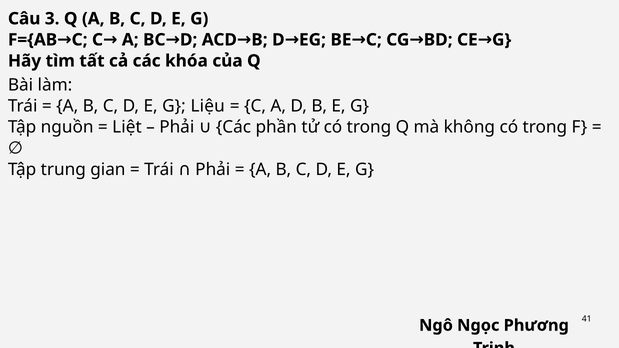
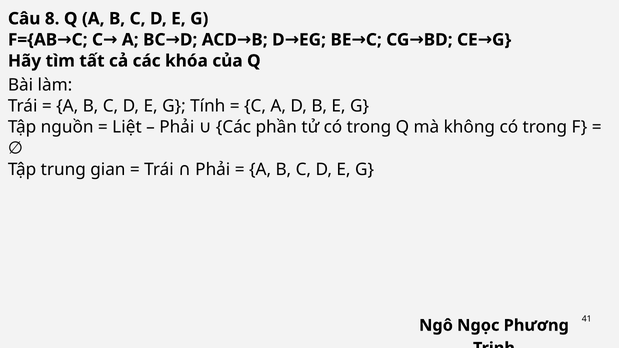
3: 3 -> 8
Liệu: Liệu -> Tính
